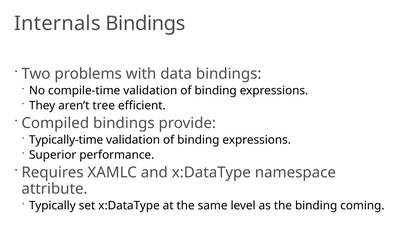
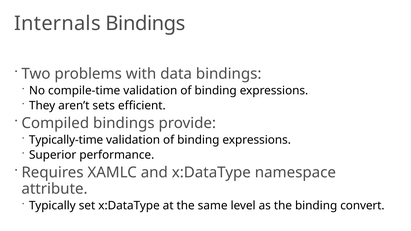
tree: tree -> sets
coming: coming -> convert
